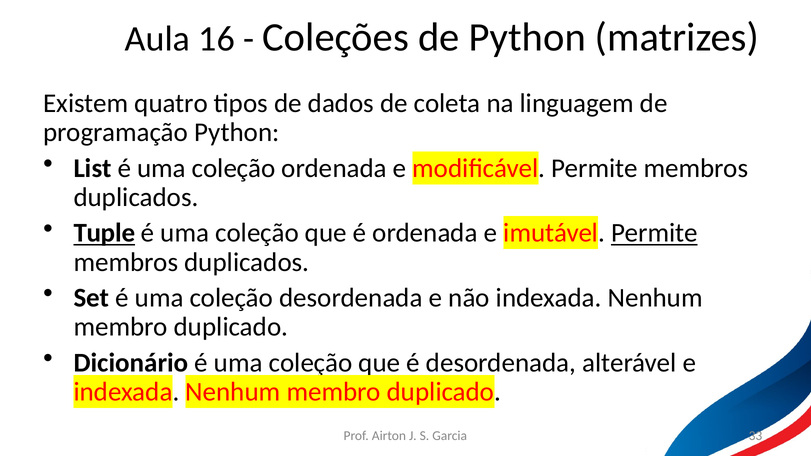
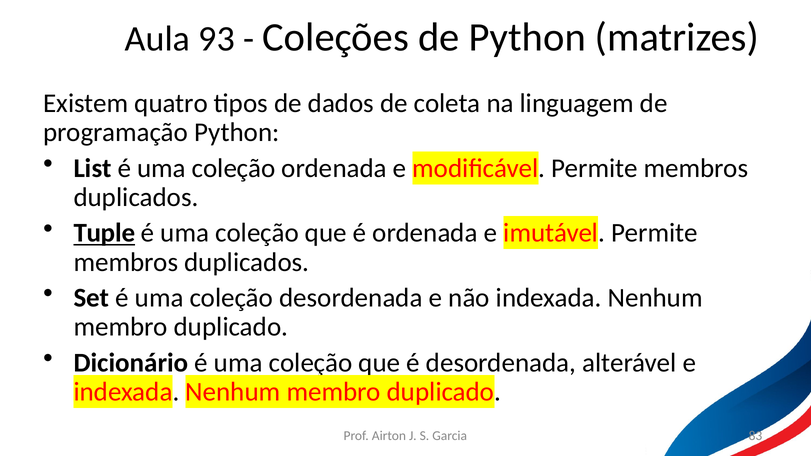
16: 16 -> 93
Permite at (654, 233) underline: present -> none
33: 33 -> 83
